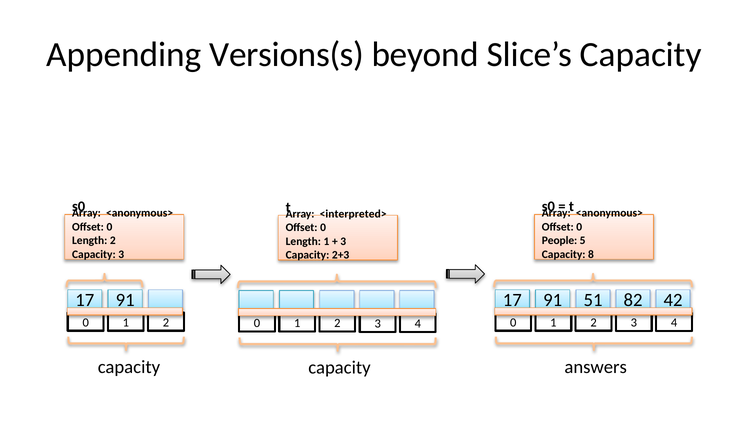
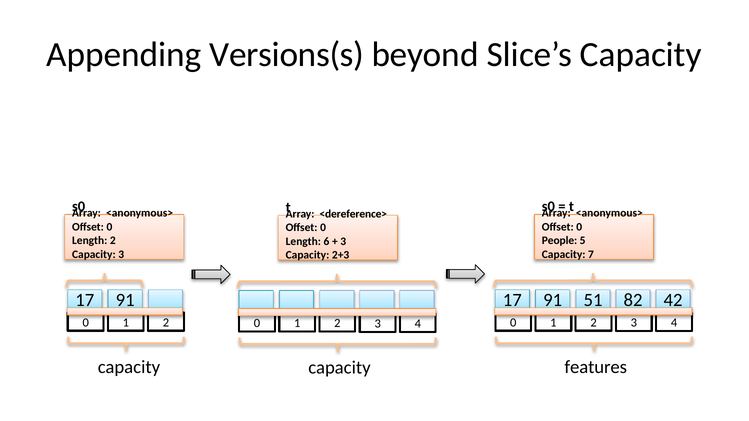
<interpreted>: <interpreted> -> <dereference>
Length 1: 1 -> 6
8: 8 -> 7
answers: answers -> features
